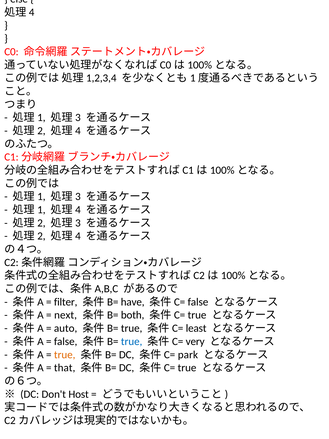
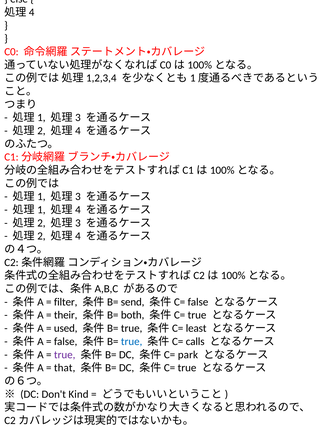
have: have -> send
next: next -> their
auto: auto -> used
very: very -> calls
true at (65, 354) colour: orange -> purple
Host: Host -> Kind
